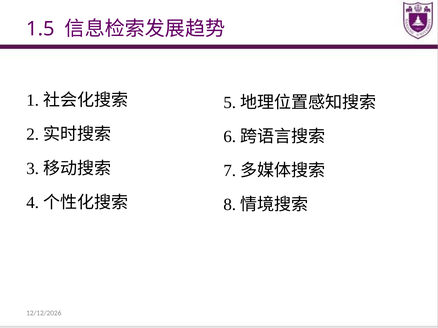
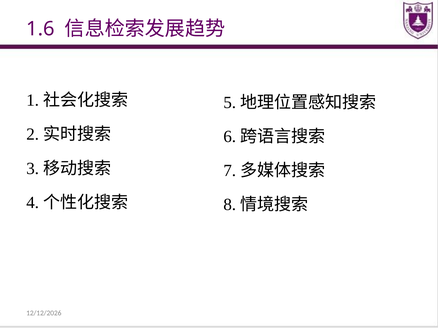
1.5: 1.5 -> 1.6
